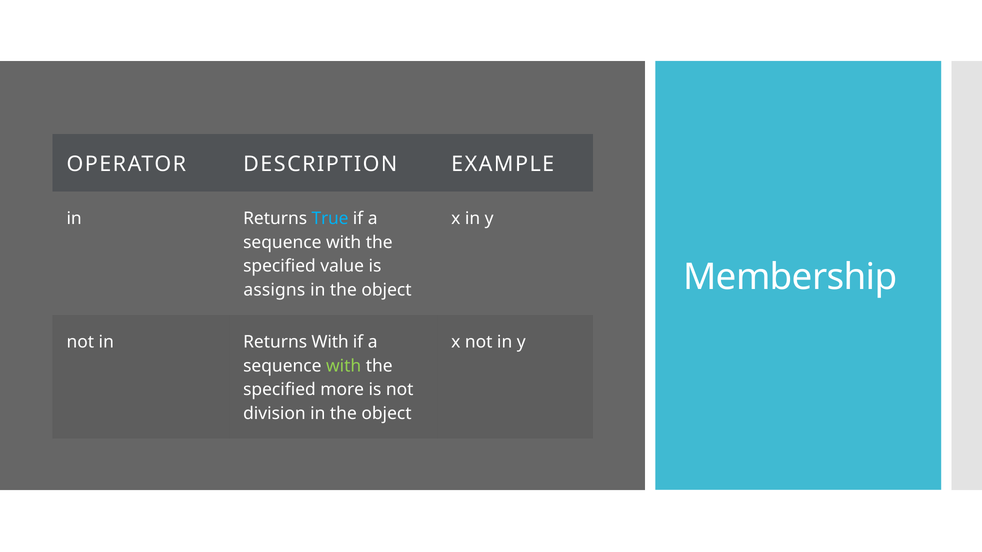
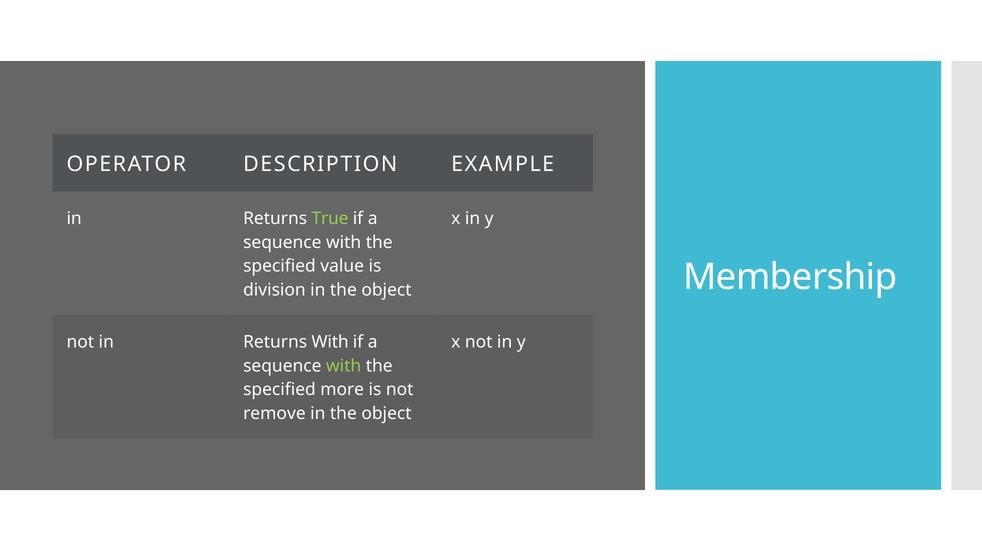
True colour: light blue -> light green
assigns: assigns -> division
division: division -> remove
